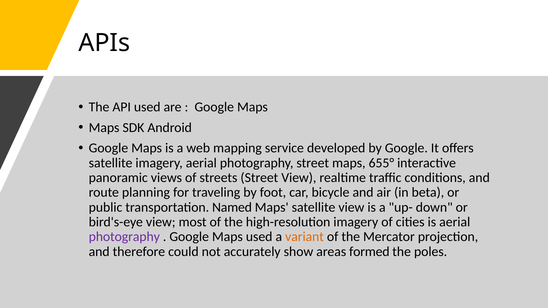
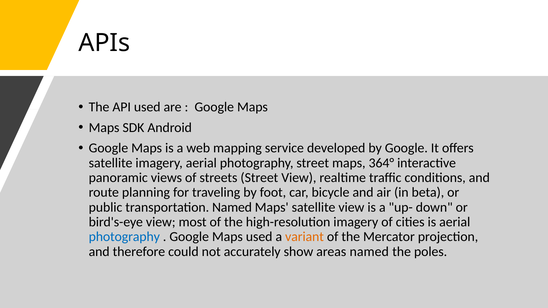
655°: 655° -> 364°
photography at (124, 237) colour: purple -> blue
areas formed: formed -> named
